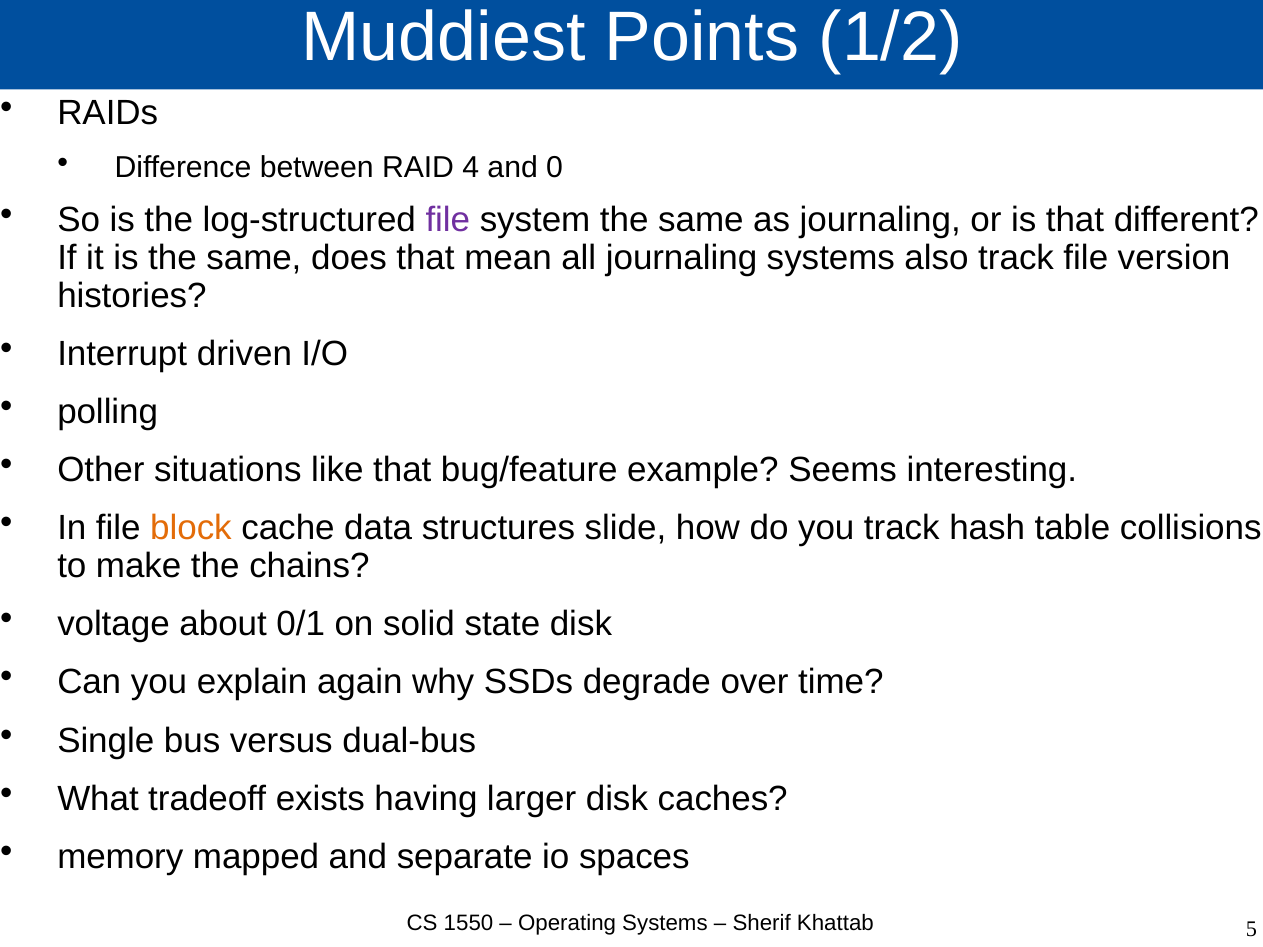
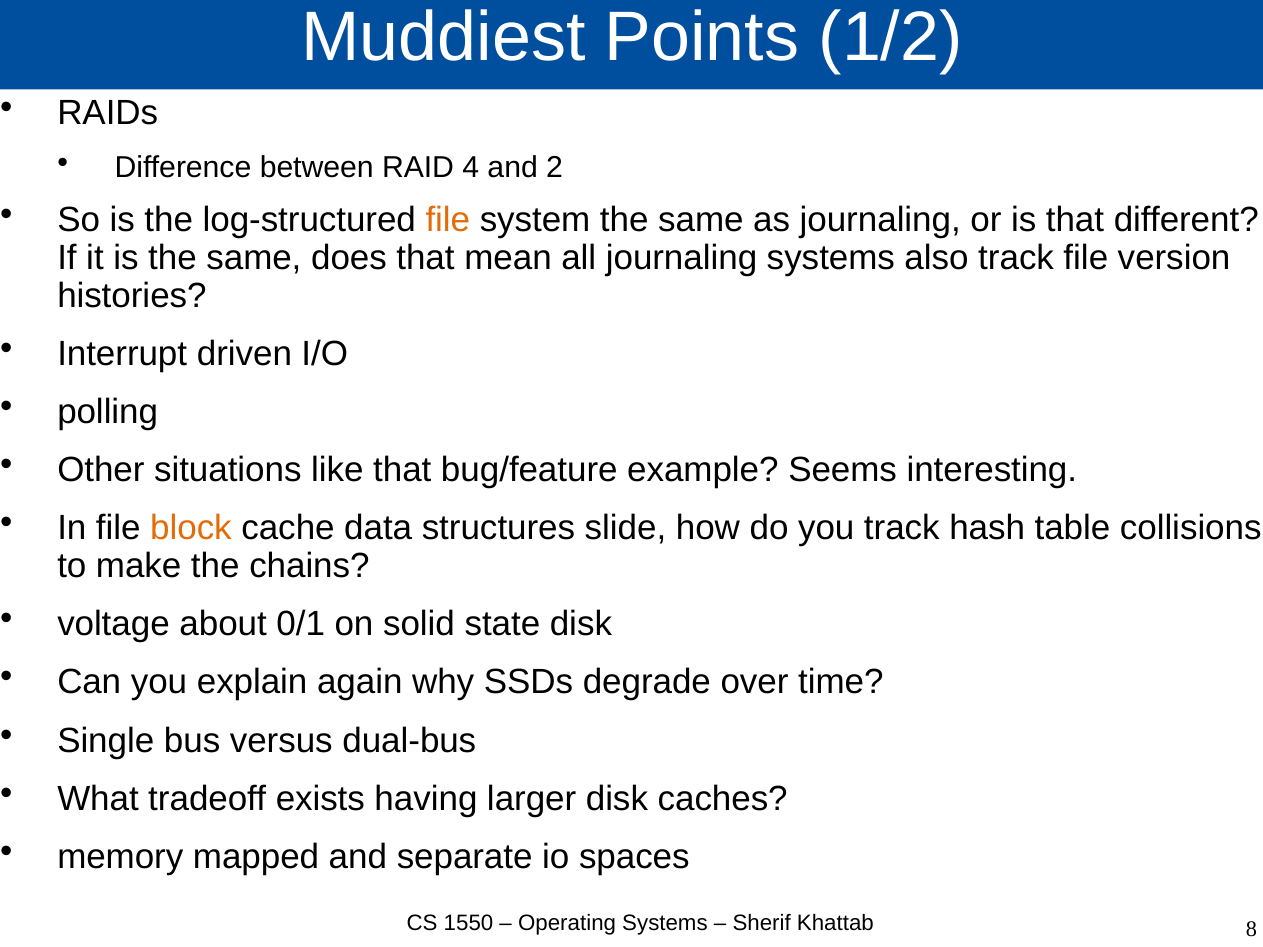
0: 0 -> 2
file at (448, 220) colour: purple -> orange
5: 5 -> 8
